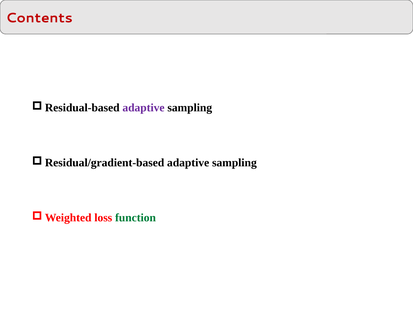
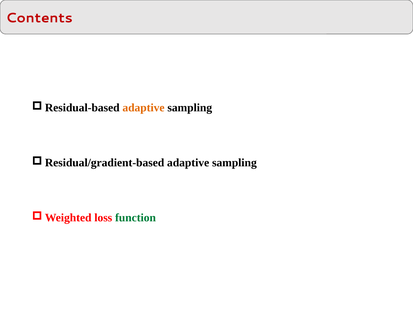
adaptive at (143, 108) colour: purple -> orange
